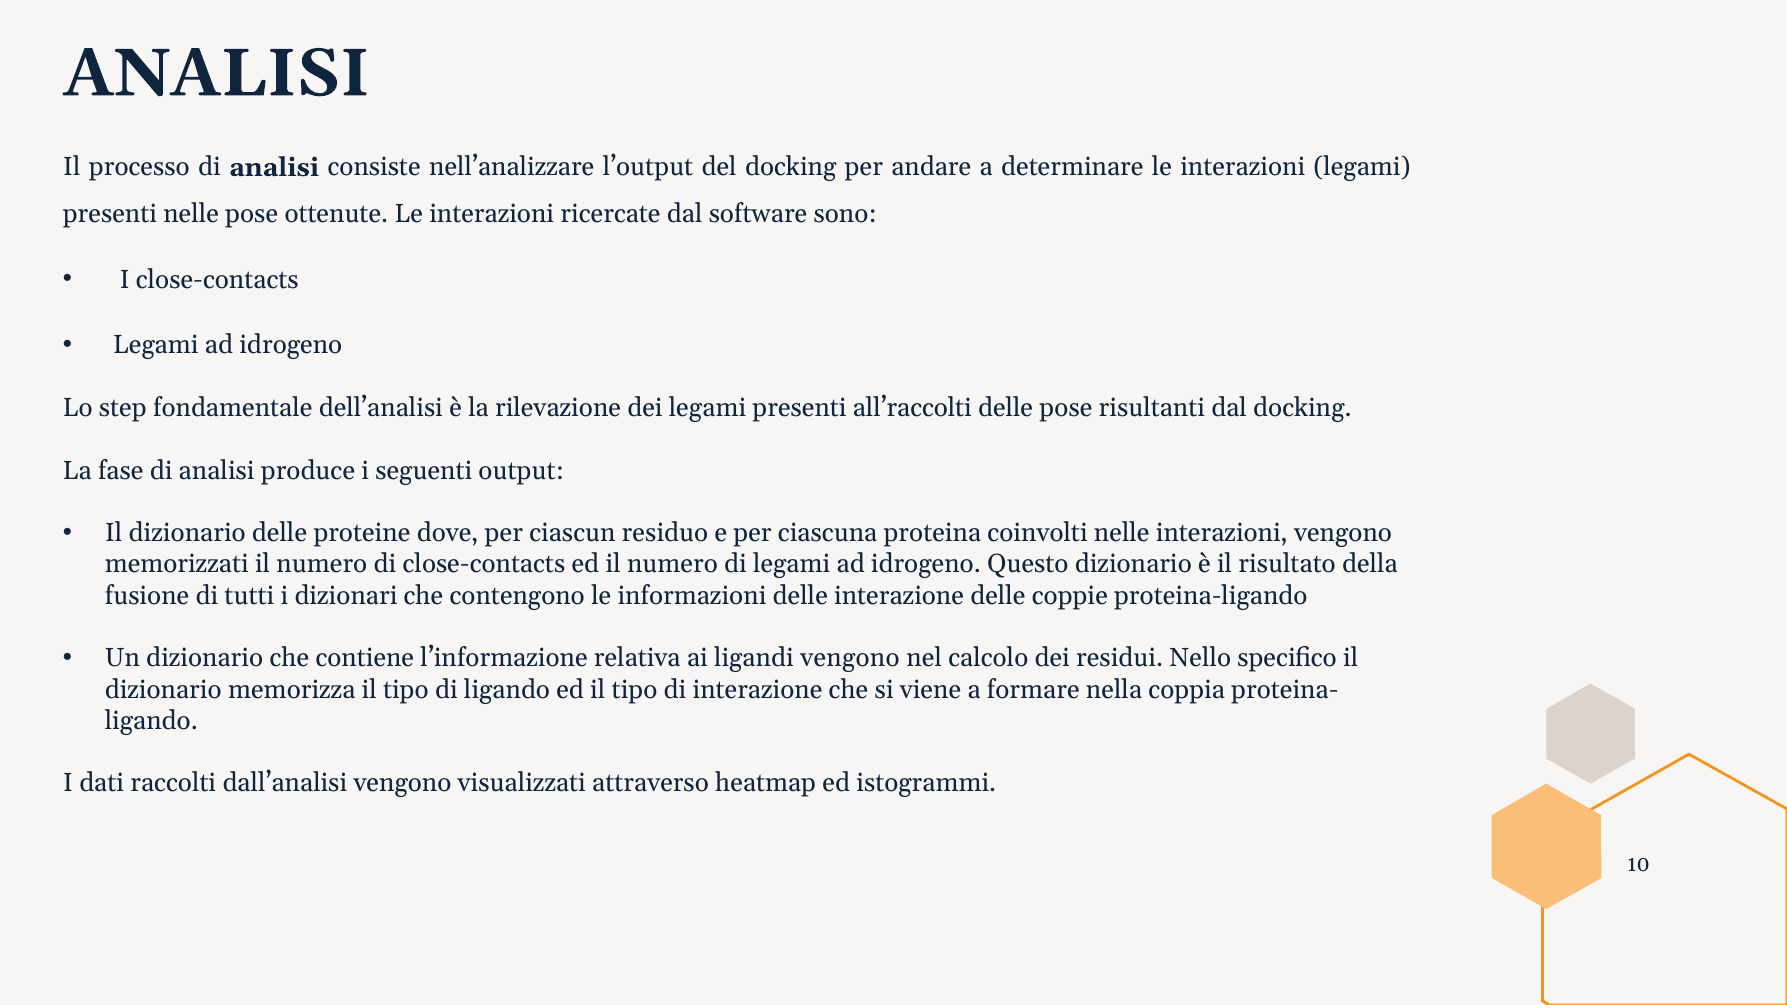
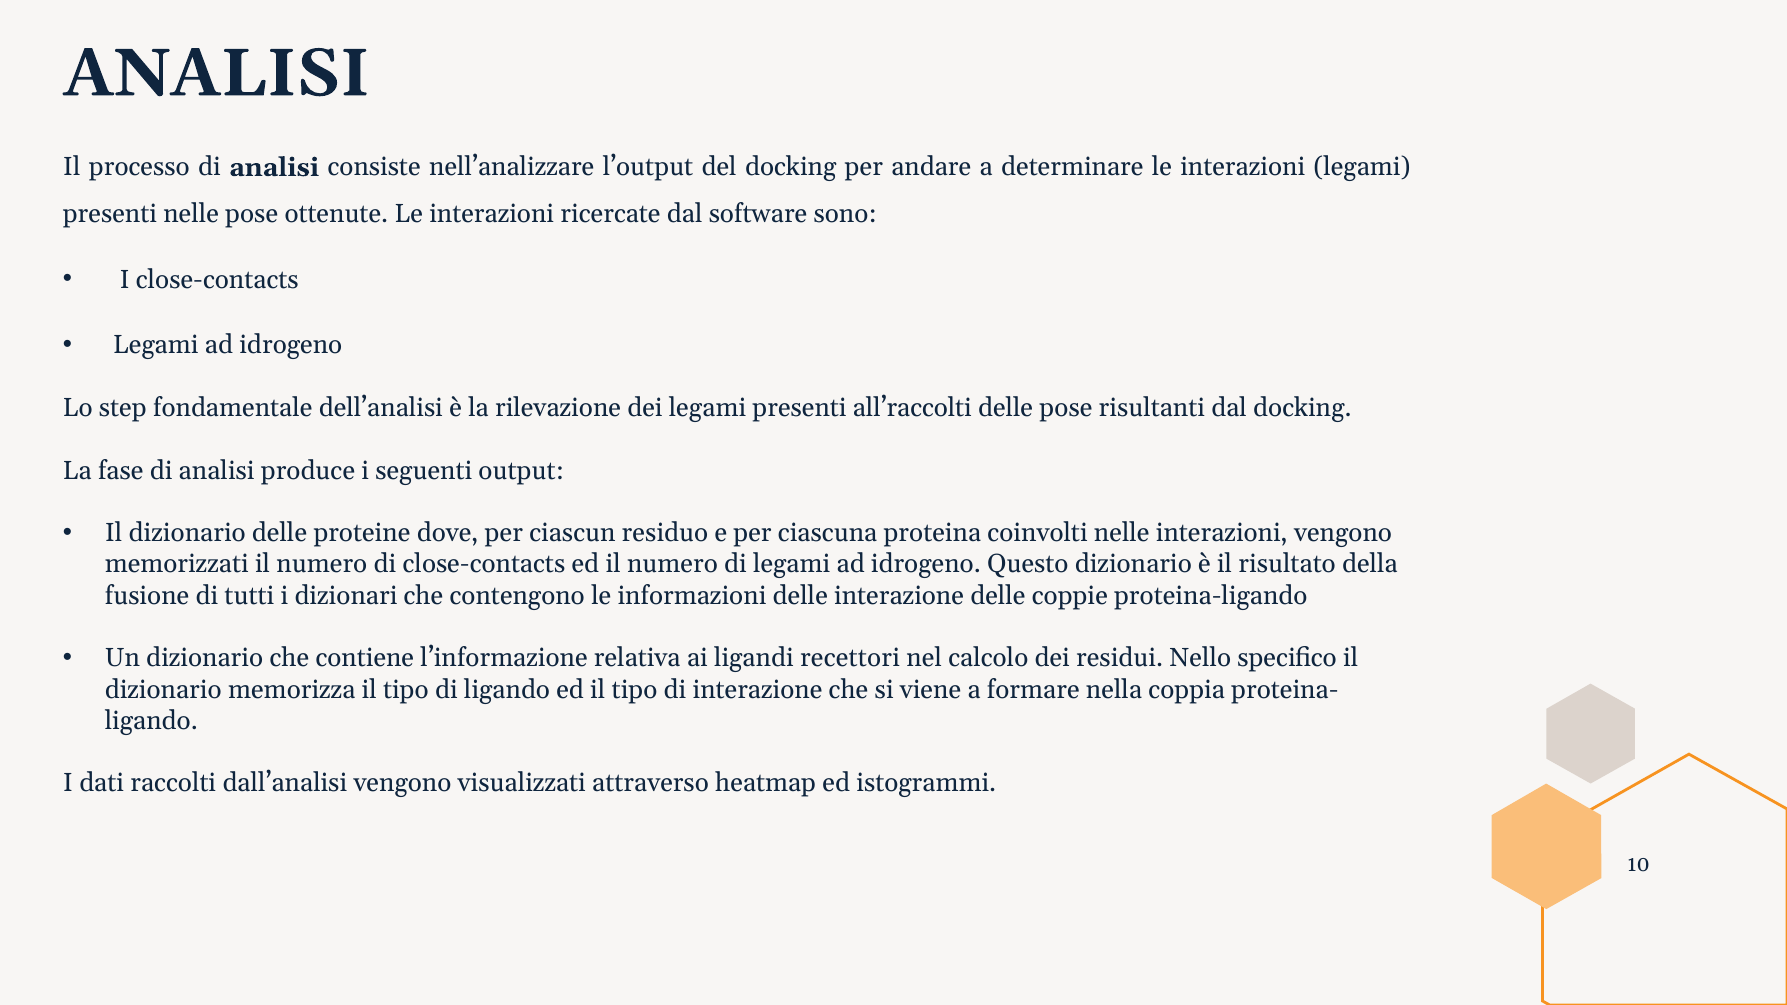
ligandi vengono: vengono -> recettori
